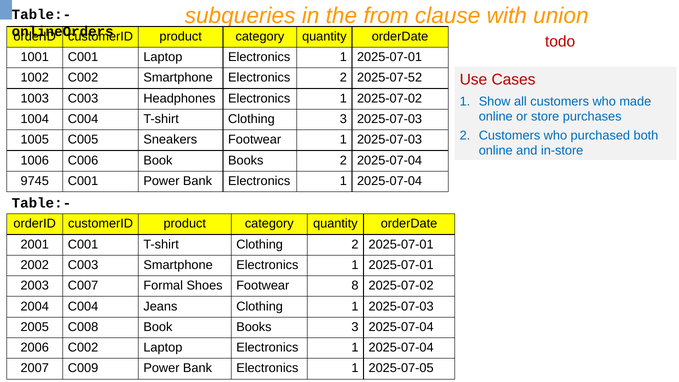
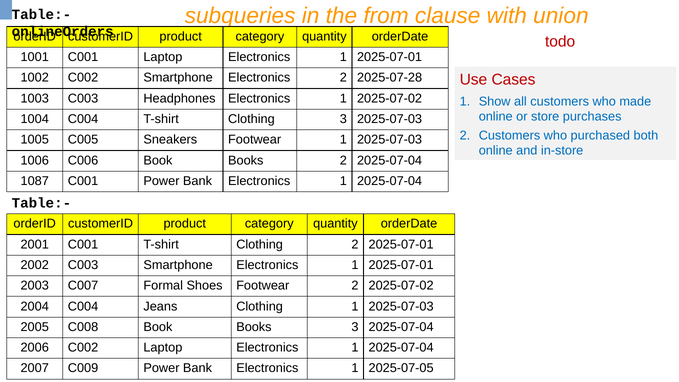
2025-07-52: 2025-07-52 -> 2025-07-28
9745: 9745 -> 1087
Footwear 8: 8 -> 2
